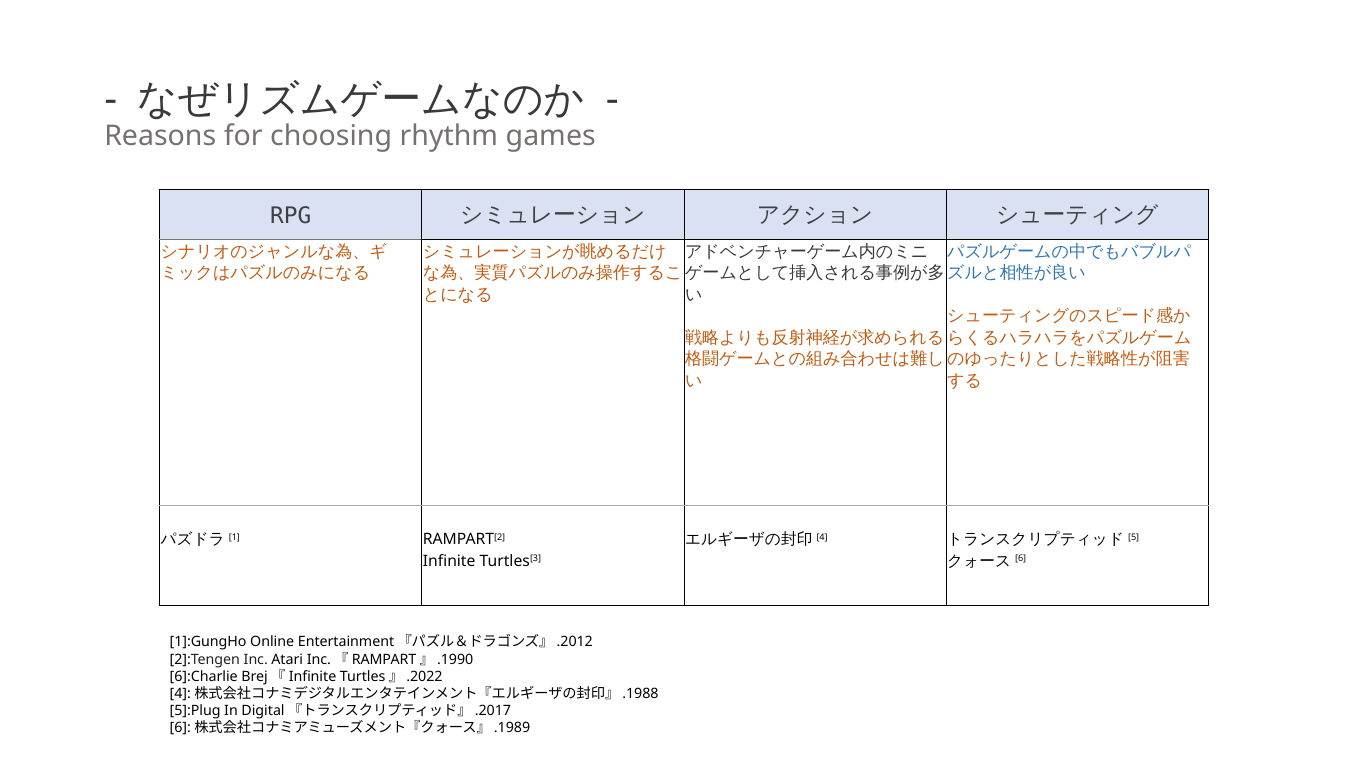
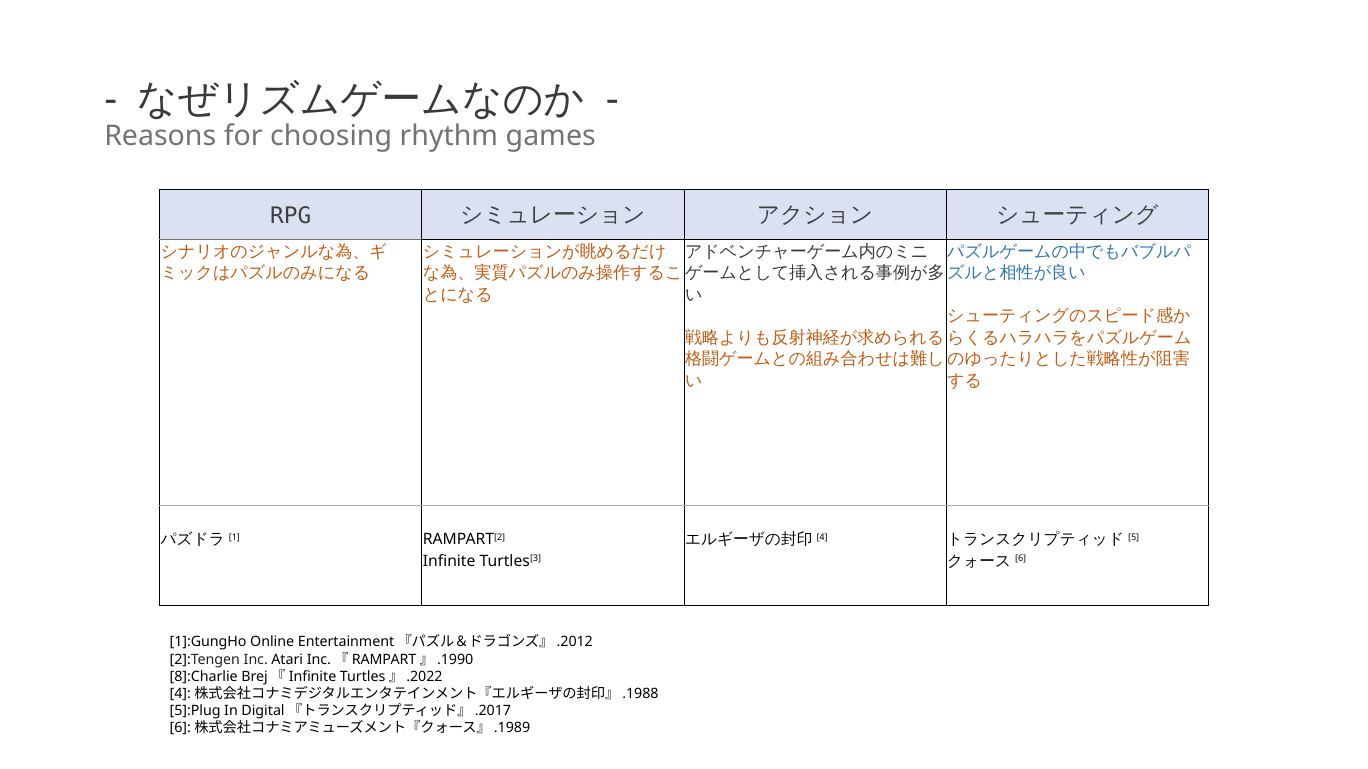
6]:Charlie: 6]:Charlie -> 8]:Charlie
